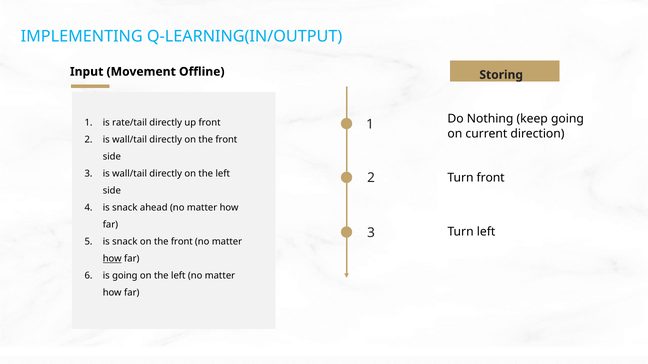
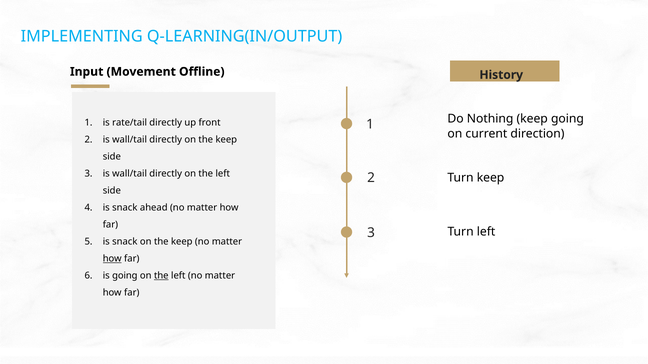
Storing: Storing -> History
directly on the front: front -> keep
Turn front: front -> keep
snack on the front: front -> keep
the at (161, 276) underline: none -> present
